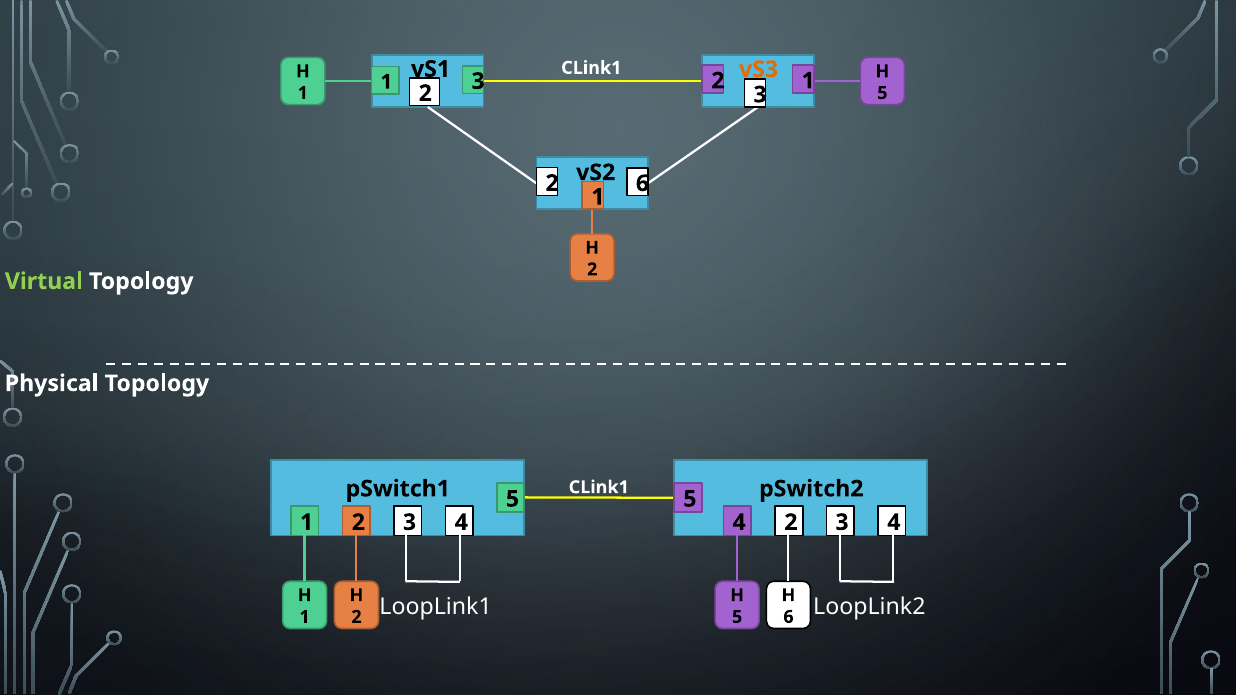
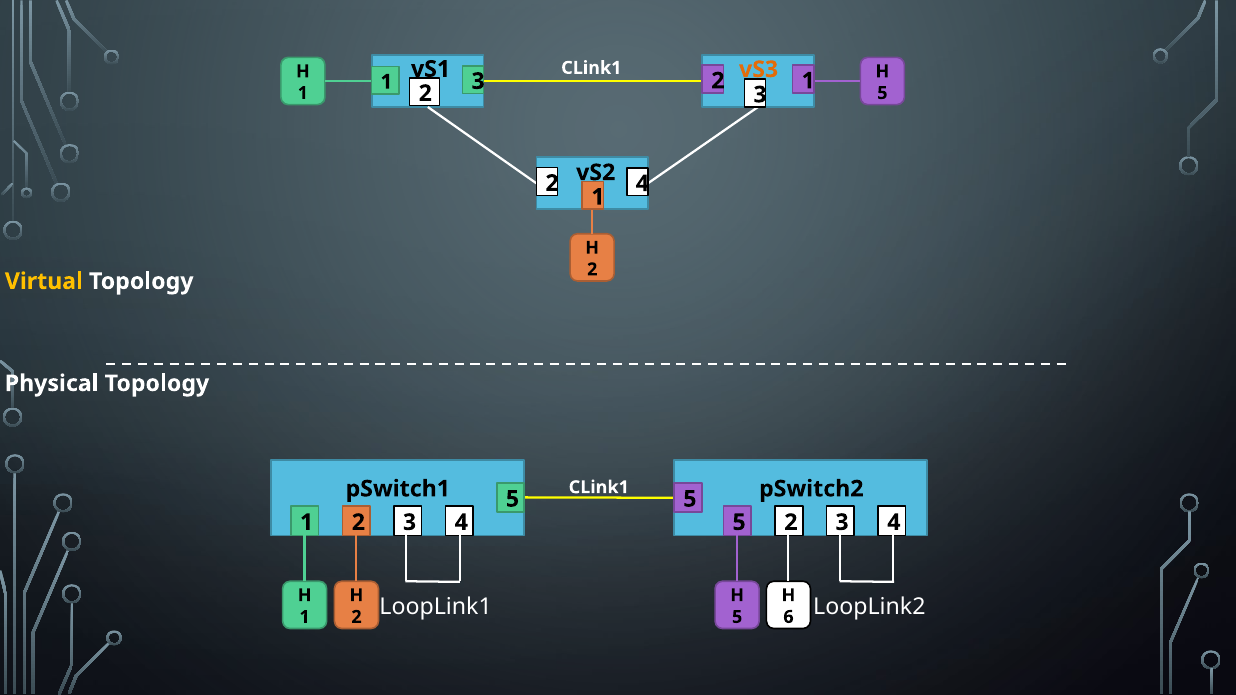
2 6: 6 -> 4
Virtual colour: light green -> yellow
4 4: 4 -> 5
